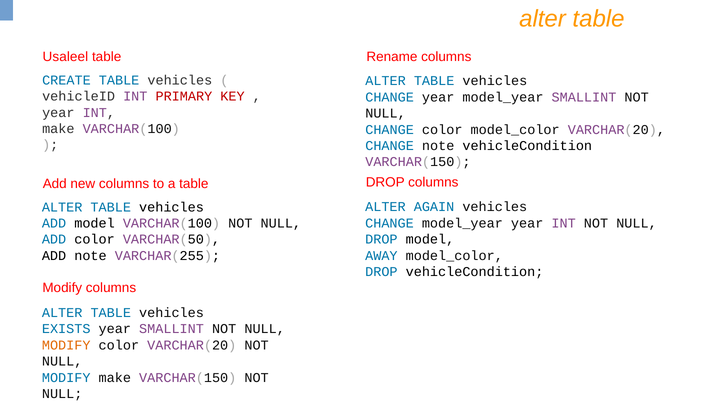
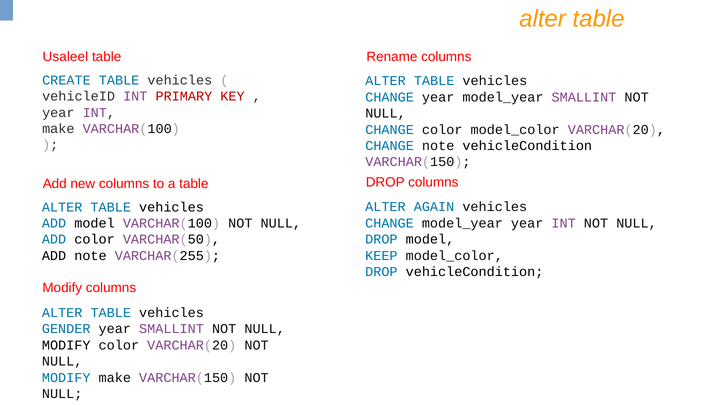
AWAY: AWAY -> KEEP
EXISTS: EXISTS -> GENDER
MODIFY at (66, 345) colour: orange -> black
